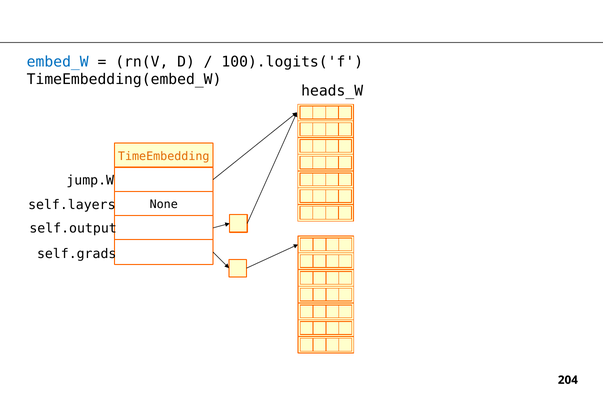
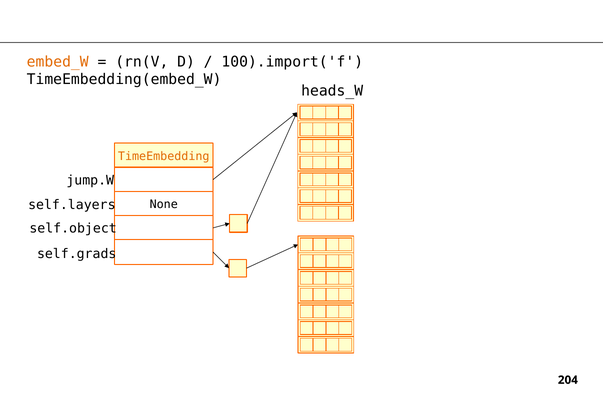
embed_W colour: blue -> orange
100).logits('f: 100).logits('f -> 100).import('f
self.output: self.output -> self.object
